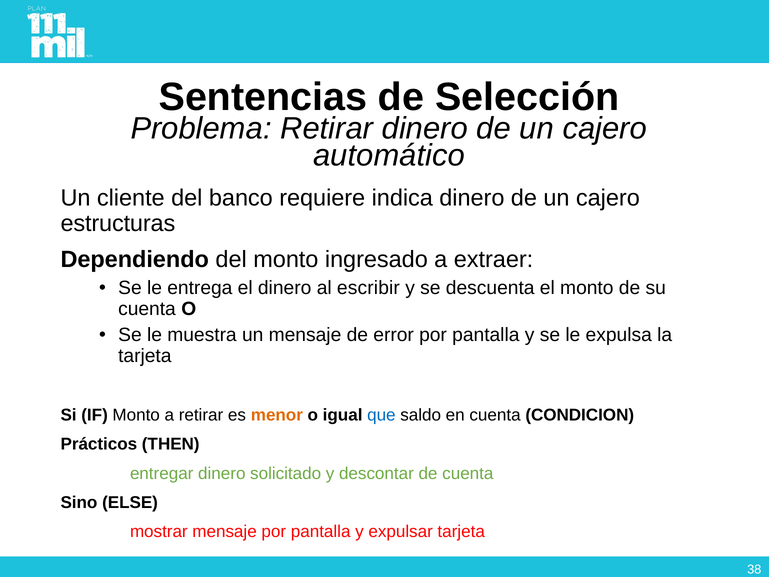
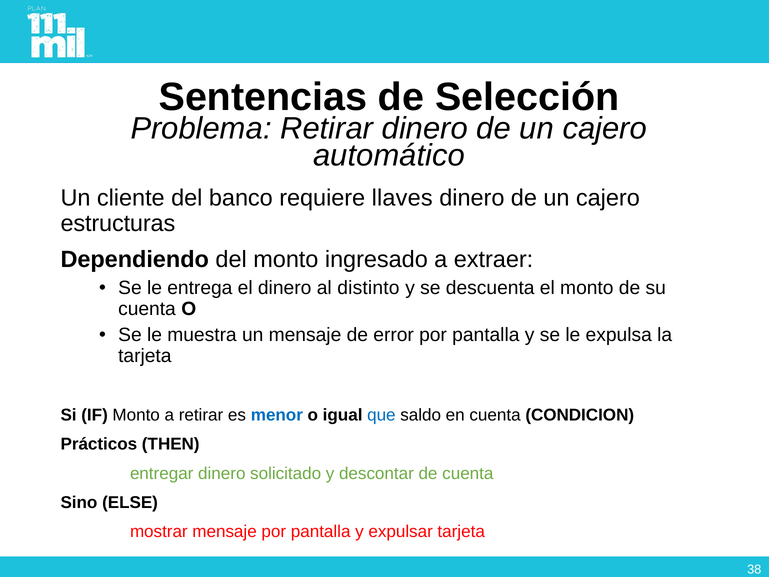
indica: indica -> llaves
escribir: escribir -> distinto
menor colour: orange -> blue
